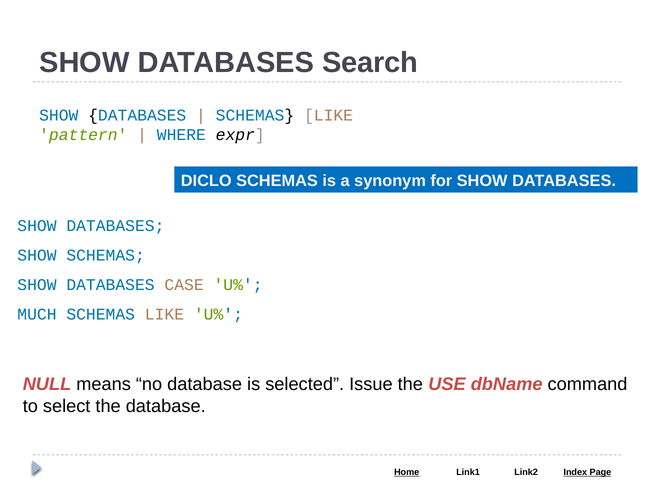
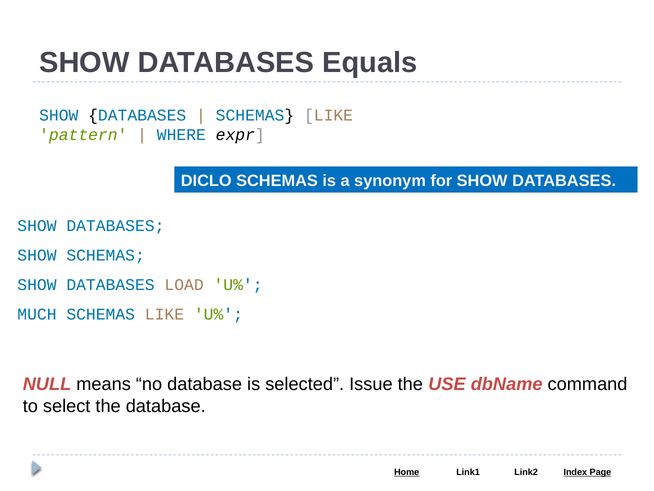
Search: Search -> Equals
CASE: CASE -> LOAD
